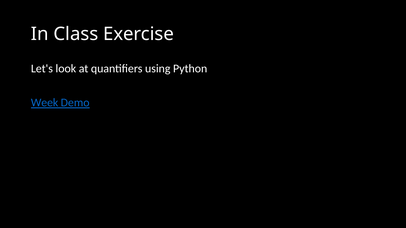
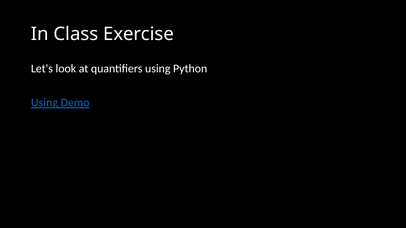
Week at (45, 103): Week -> Using
